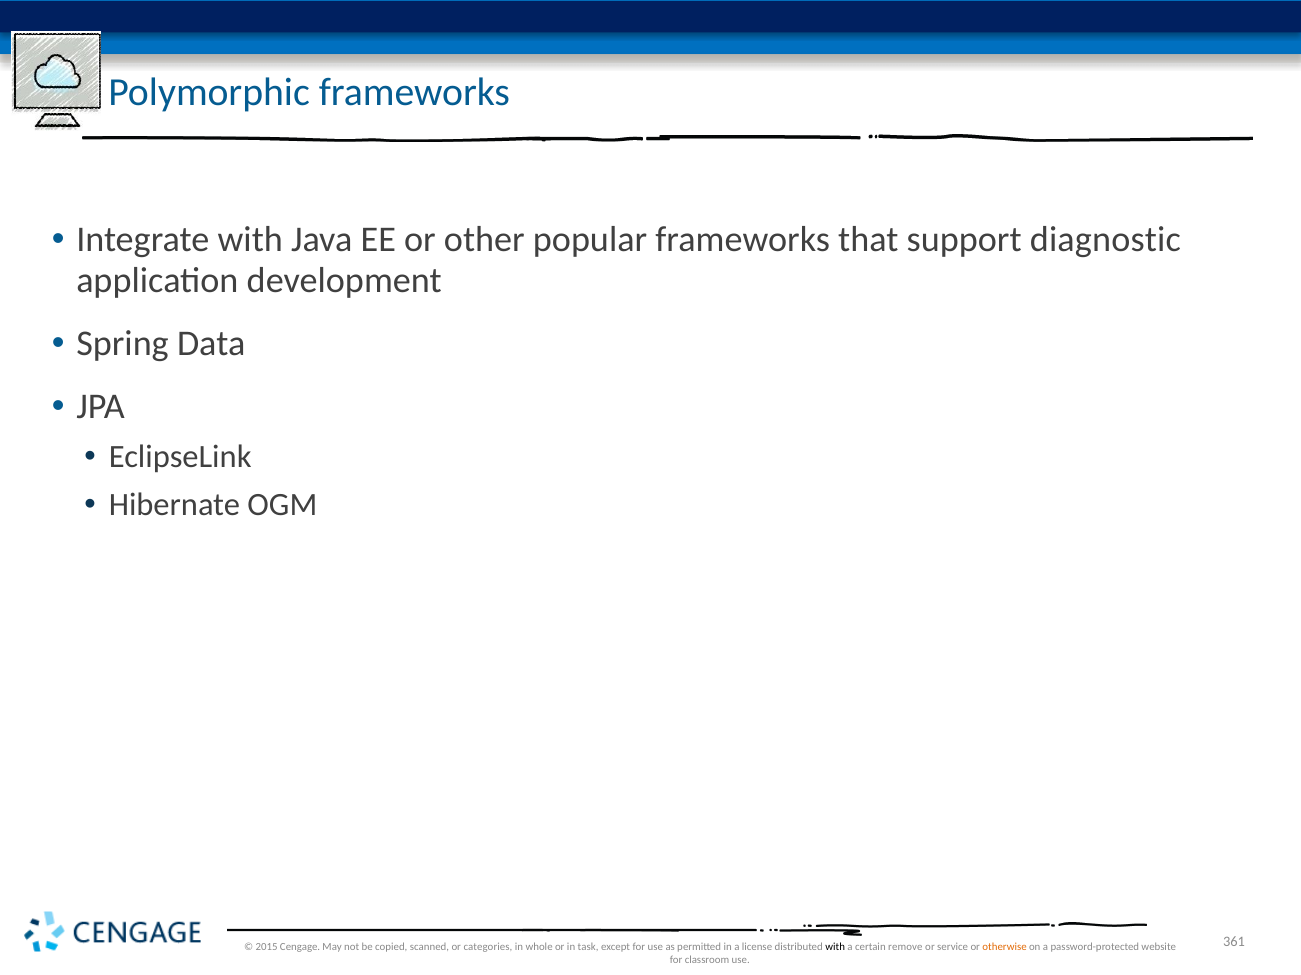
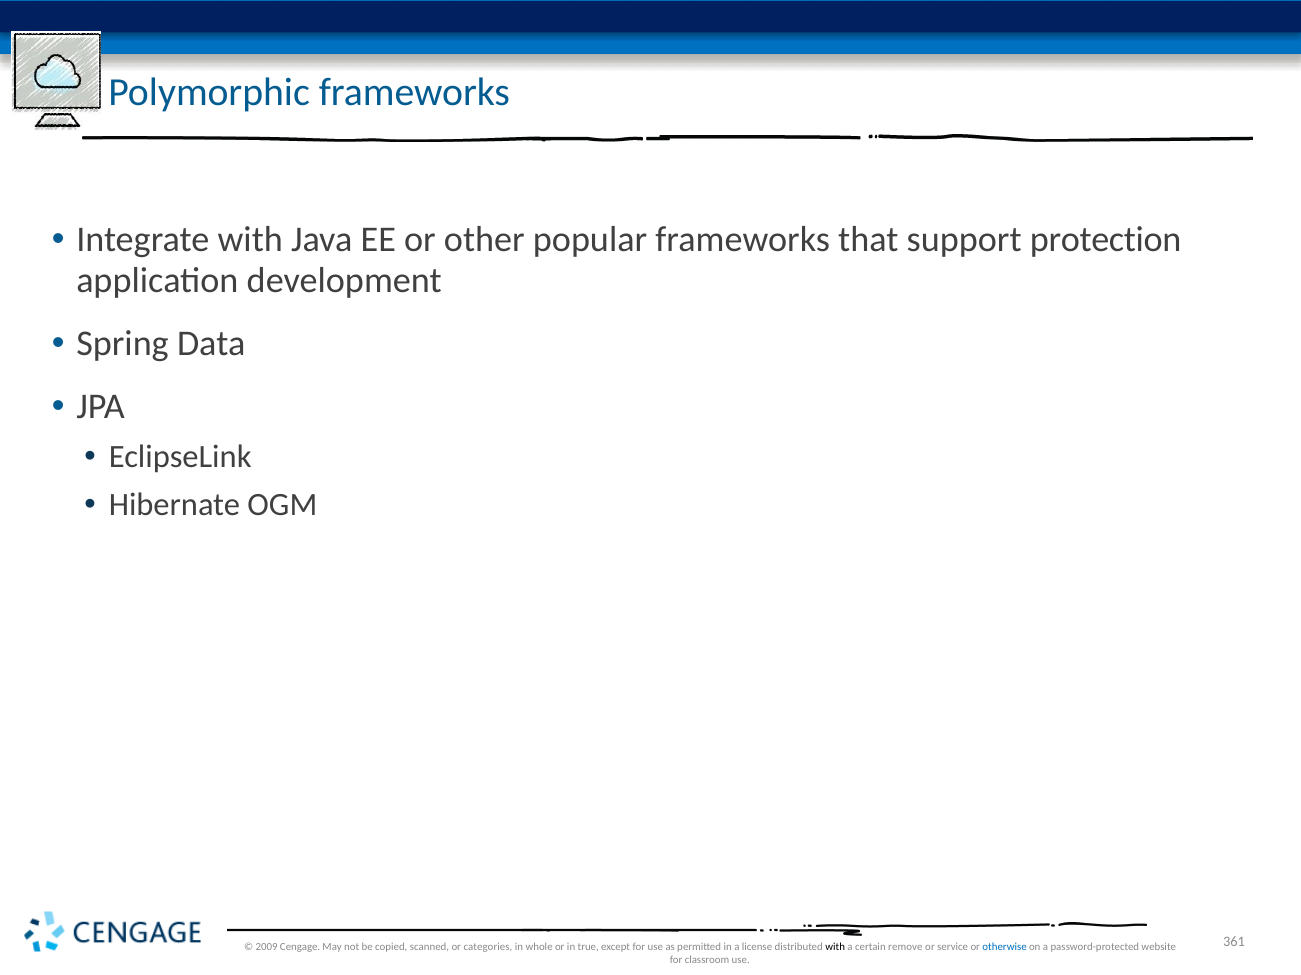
diagnostic: diagnostic -> protection
2015: 2015 -> 2009
task: task -> true
otherwise colour: orange -> blue
